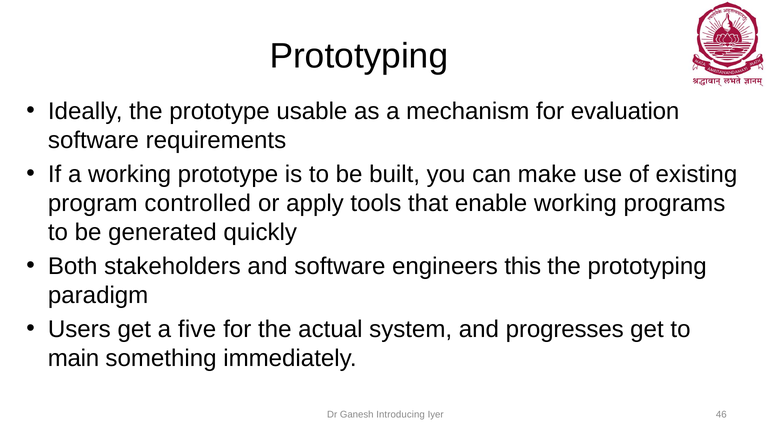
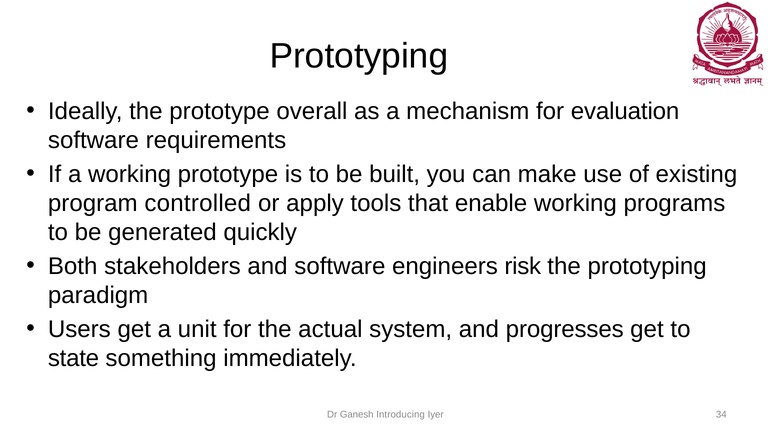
usable: usable -> overall
this: this -> risk
five: five -> unit
main: main -> state
46: 46 -> 34
